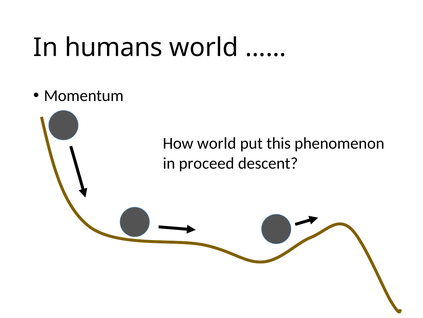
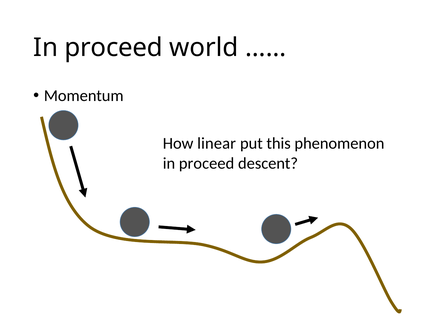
humans at (114, 47): humans -> proceed
How world: world -> linear
